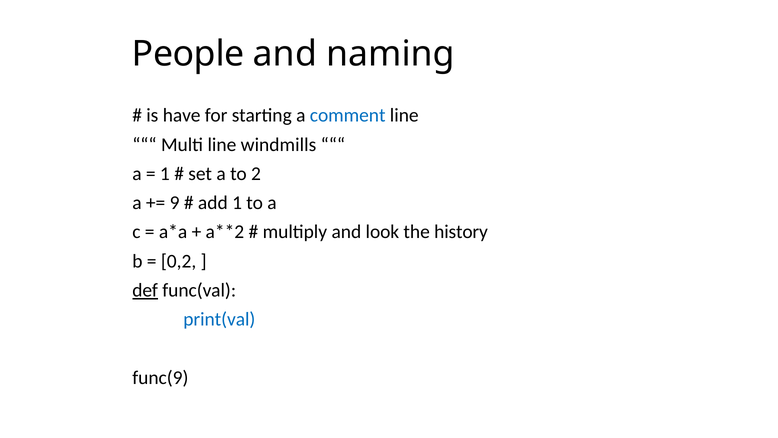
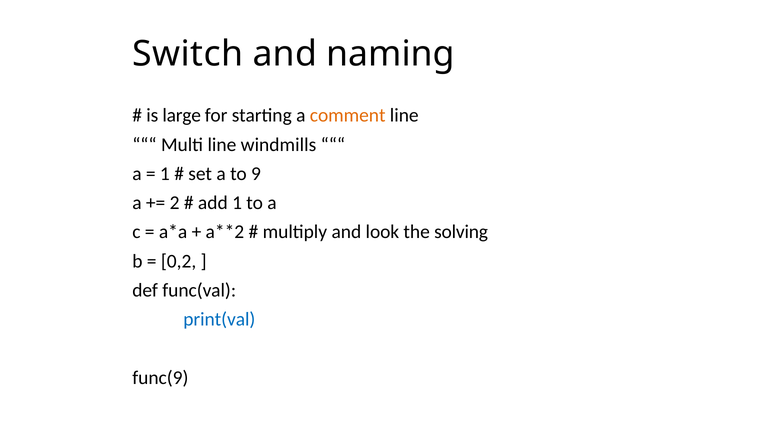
People: People -> Switch
have: have -> large
comment colour: blue -> orange
2: 2 -> 9
9: 9 -> 2
history: history -> solving
def underline: present -> none
